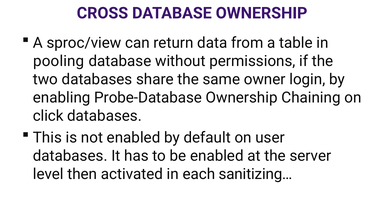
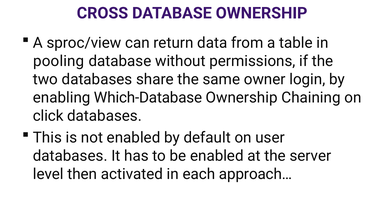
Probe-Database: Probe-Database -> Which-Database
sanitizing…: sanitizing… -> approach…
